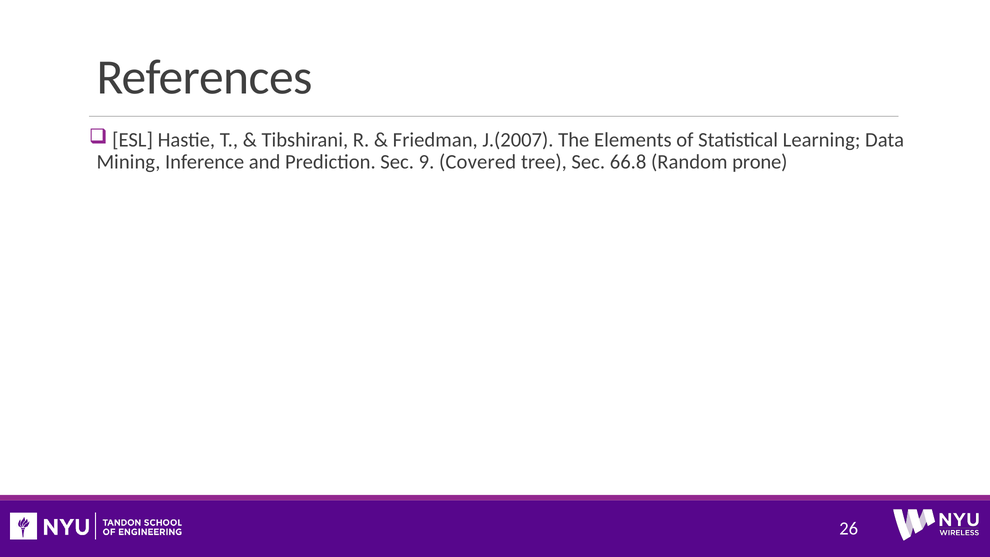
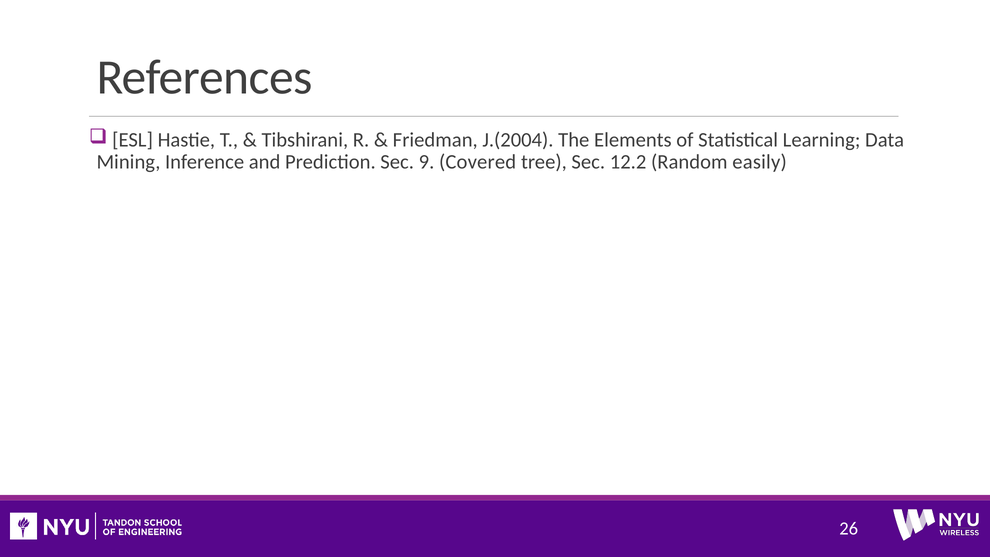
J.(2007: J.(2007 -> J.(2004
66.8: 66.8 -> 12.2
prone: prone -> easily
